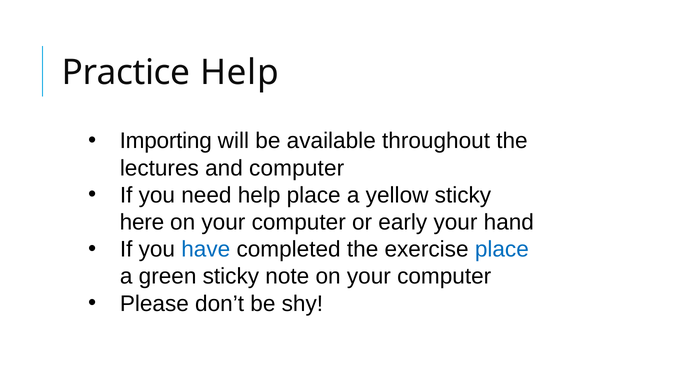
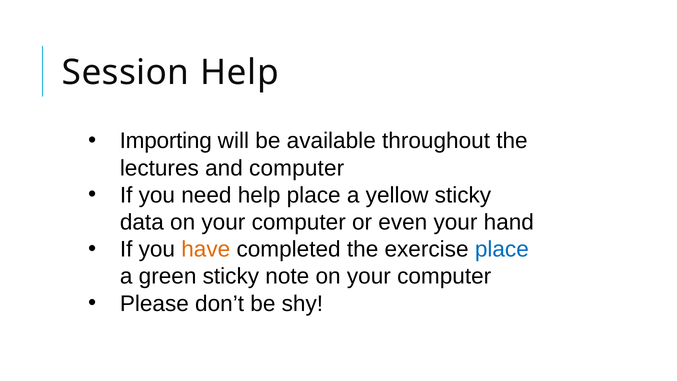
Practice: Practice -> Session
here: here -> data
early: early -> even
have colour: blue -> orange
